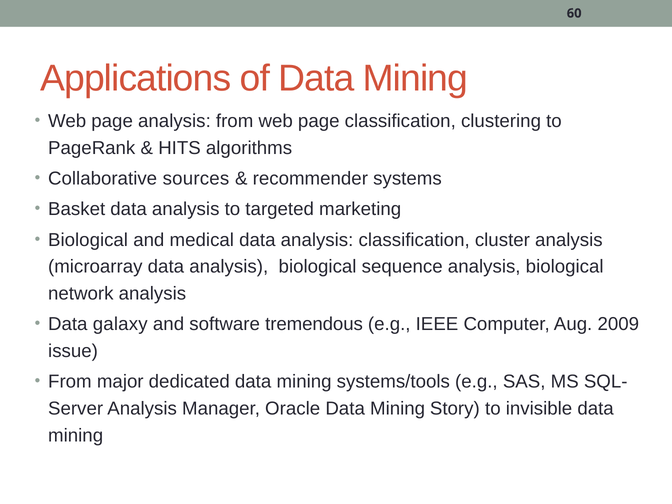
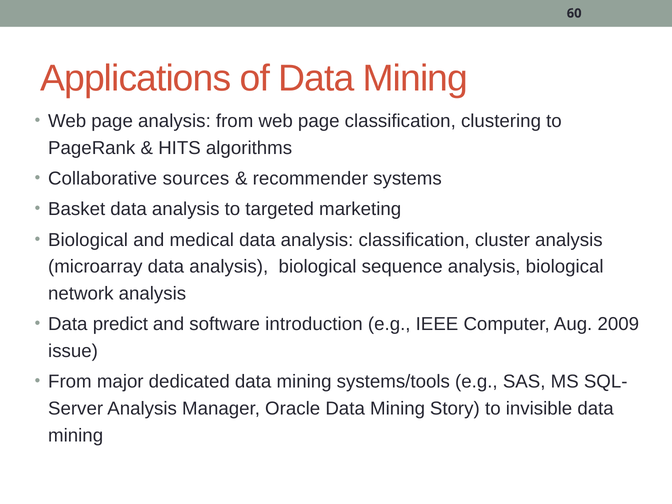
galaxy: galaxy -> predict
tremendous: tremendous -> introduction
